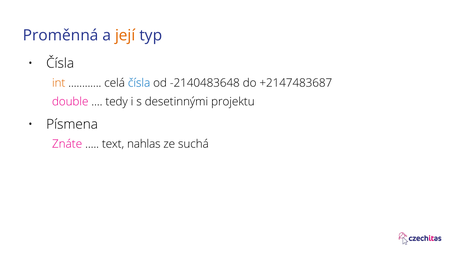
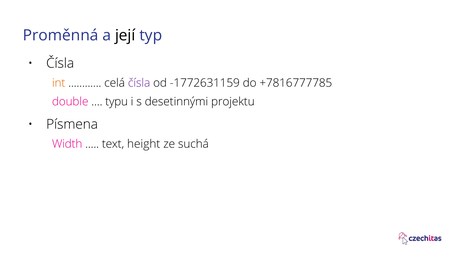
její colour: orange -> black
čísla at (139, 83) colour: blue -> purple
-2140483648: -2140483648 -> -1772631159
+2147483687: +2147483687 -> +7816777785
tedy: tedy -> typu
Znáte: Znáte -> Width
nahlas: nahlas -> height
